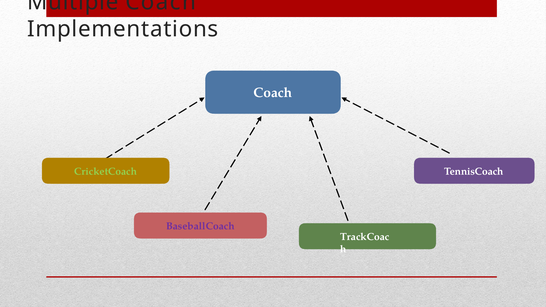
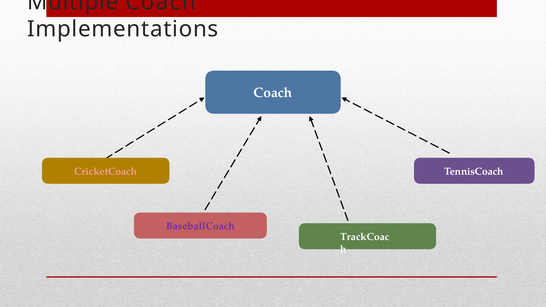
CricketCoach colour: light green -> pink
